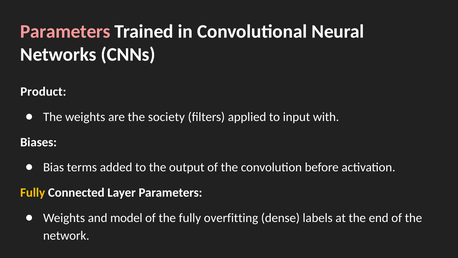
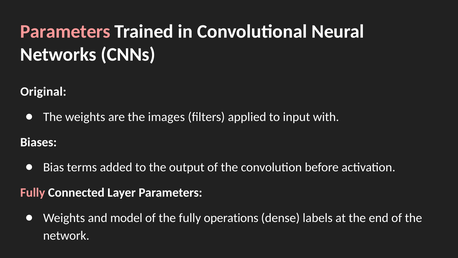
Product: Product -> Original
society: society -> images
Fully at (33, 192) colour: yellow -> pink
overfitting: overfitting -> operations
